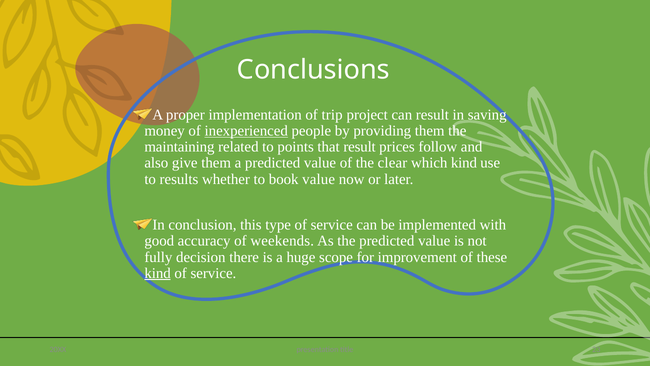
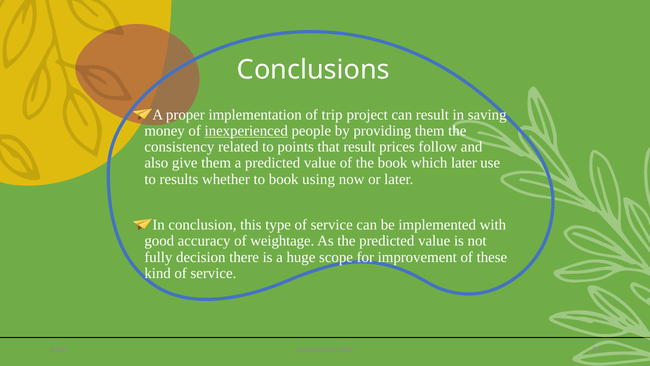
maintaining: maintaining -> consistency
the clear: clear -> book
which kind: kind -> later
book value: value -> using
weekends: weekends -> weightage
kind at (158, 273) underline: present -> none
